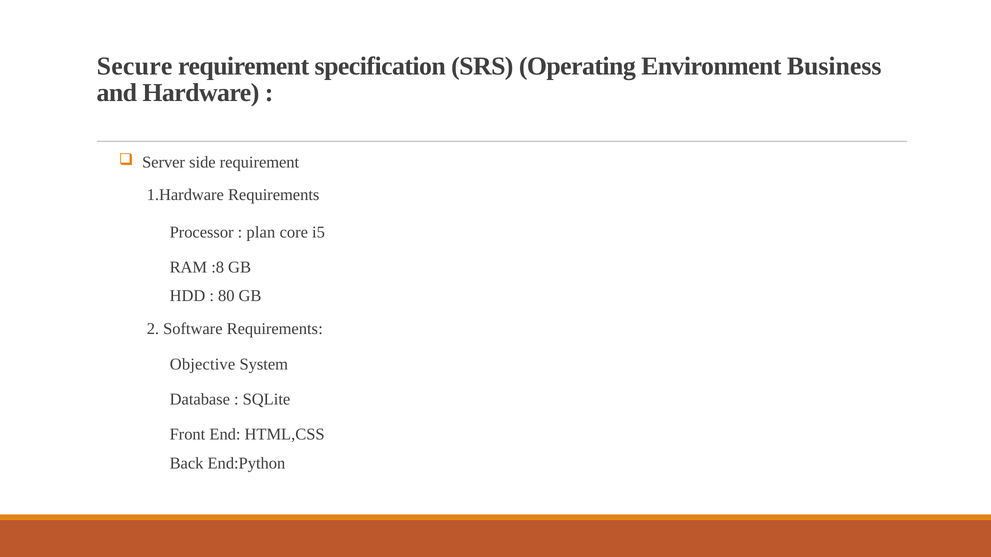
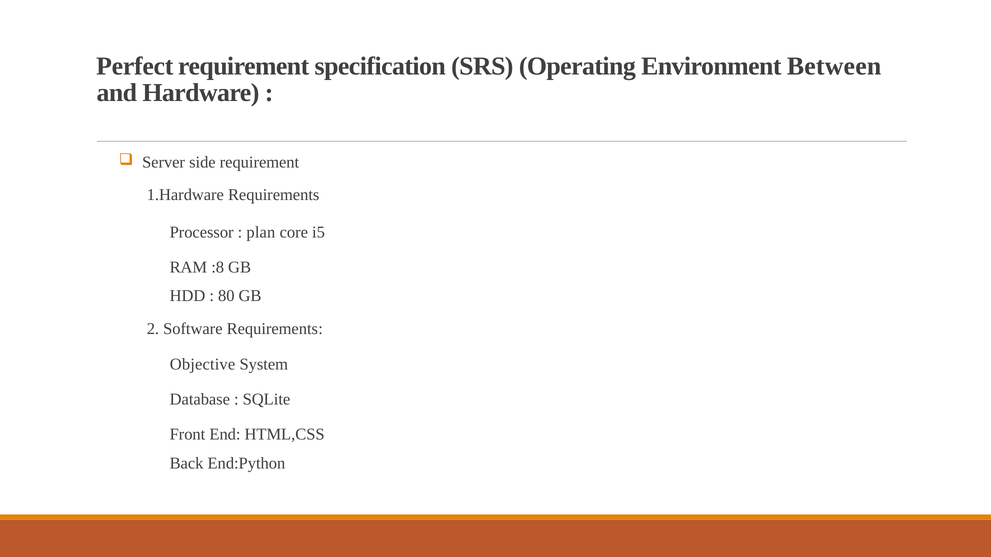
Secure: Secure -> Perfect
Business: Business -> Between
